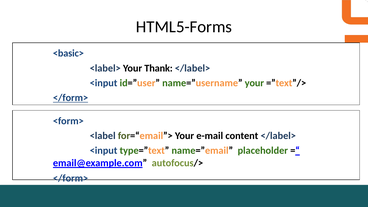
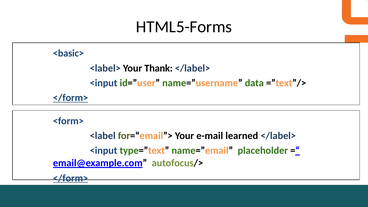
name=”username your: your -> data
content: content -> learned
</form> at (71, 178) underline: none -> present
